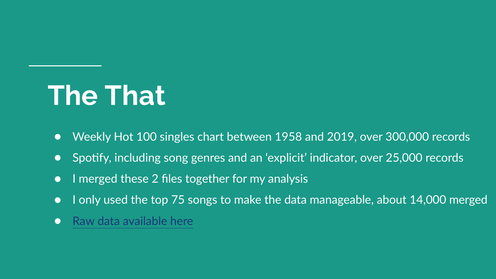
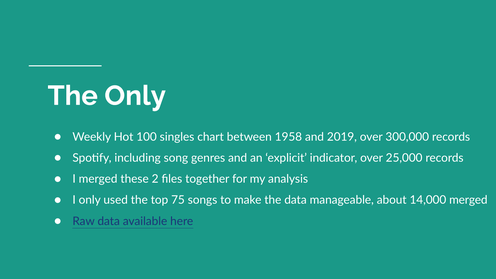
The That: That -> Only
